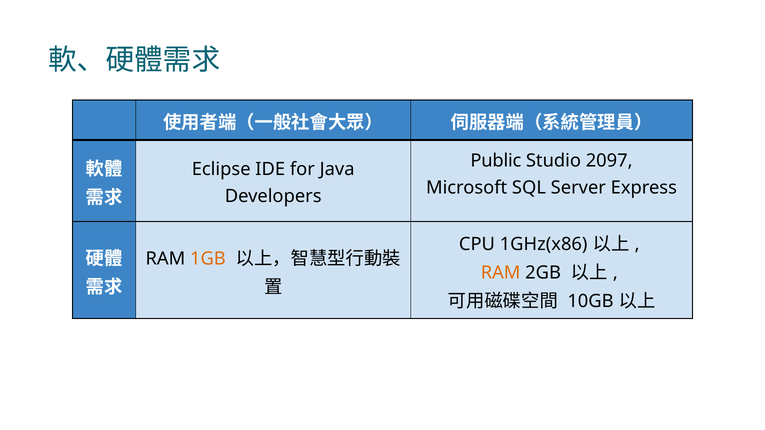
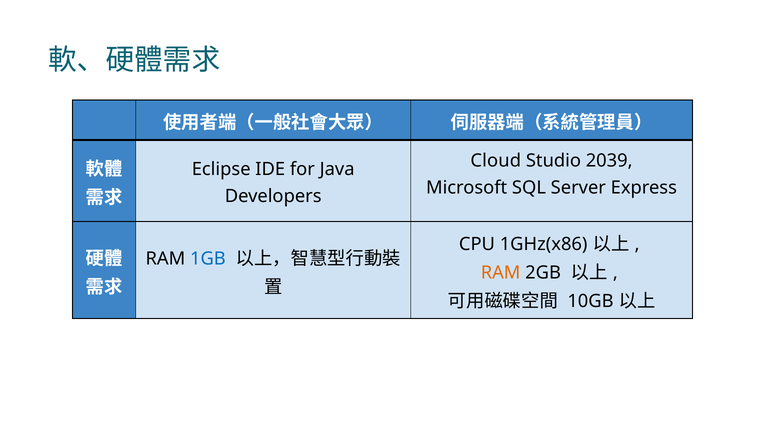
Public: Public -> Cloud
2097: 2097 -> 2039
1GB colour: orange -> blue
